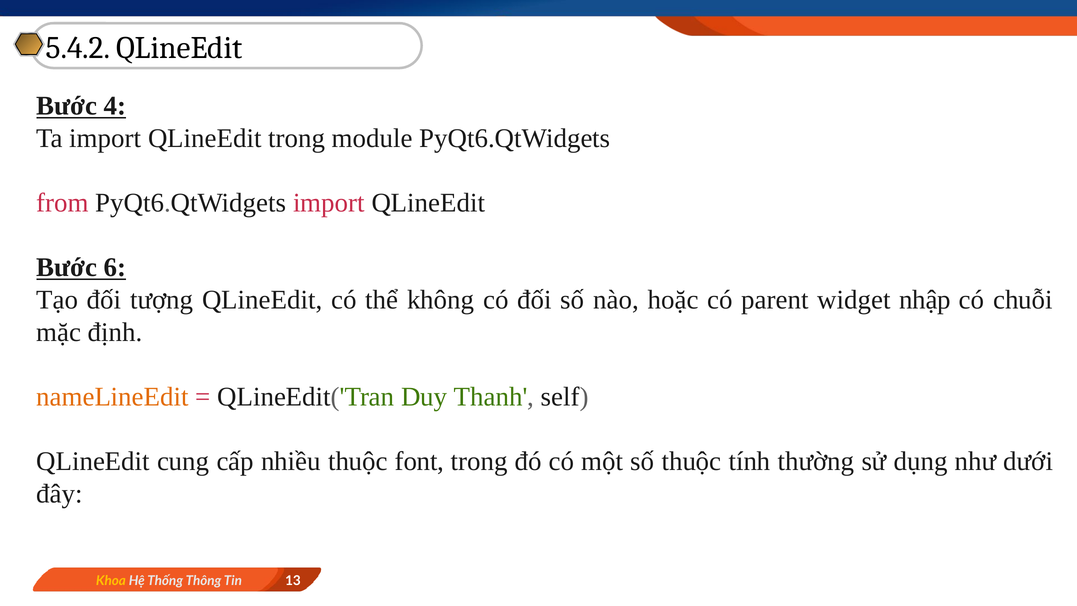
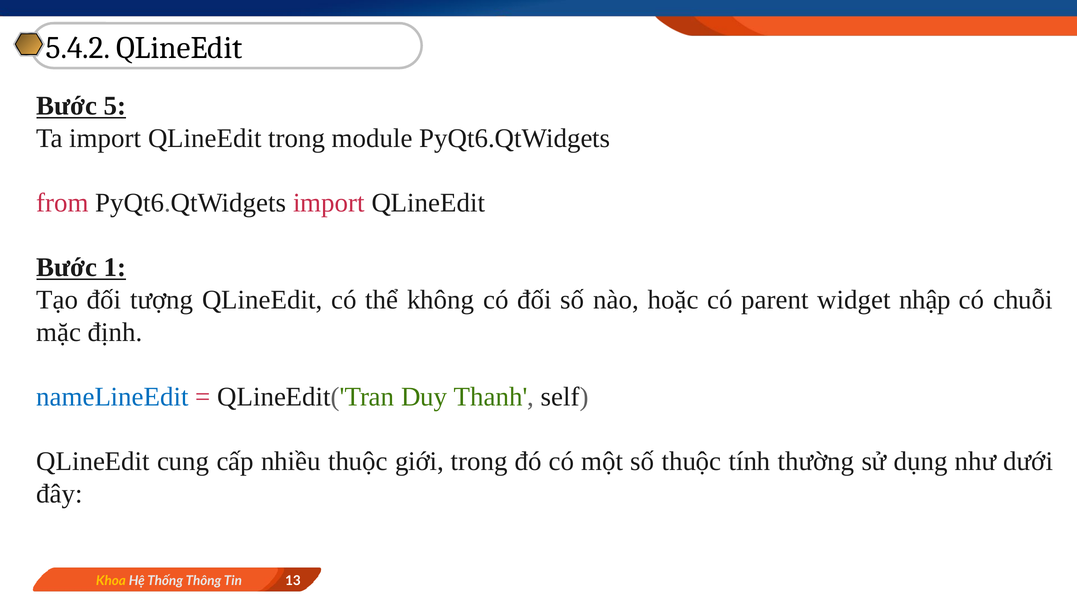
4: 4 -> 5
6: 6 -> 1
nameLineEdit colour: orange -> blue
font: font -> giới
